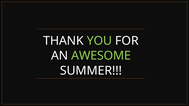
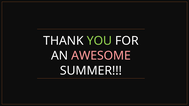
AWESOME colour: light green -> pink
